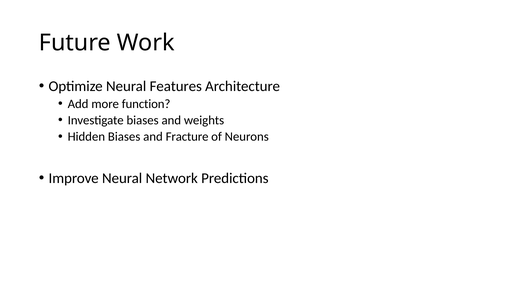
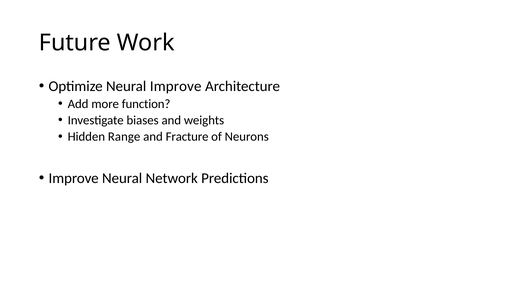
Neural Features: Features -> Improve
Hidden Biases: Biases -> Range
